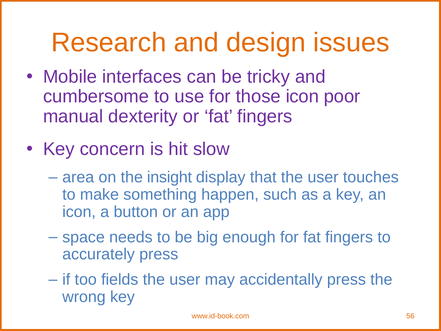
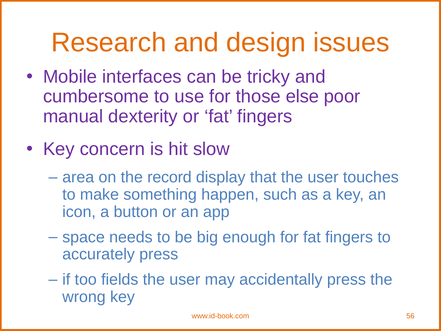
those icon: icon -> else
insight: insight -> record
